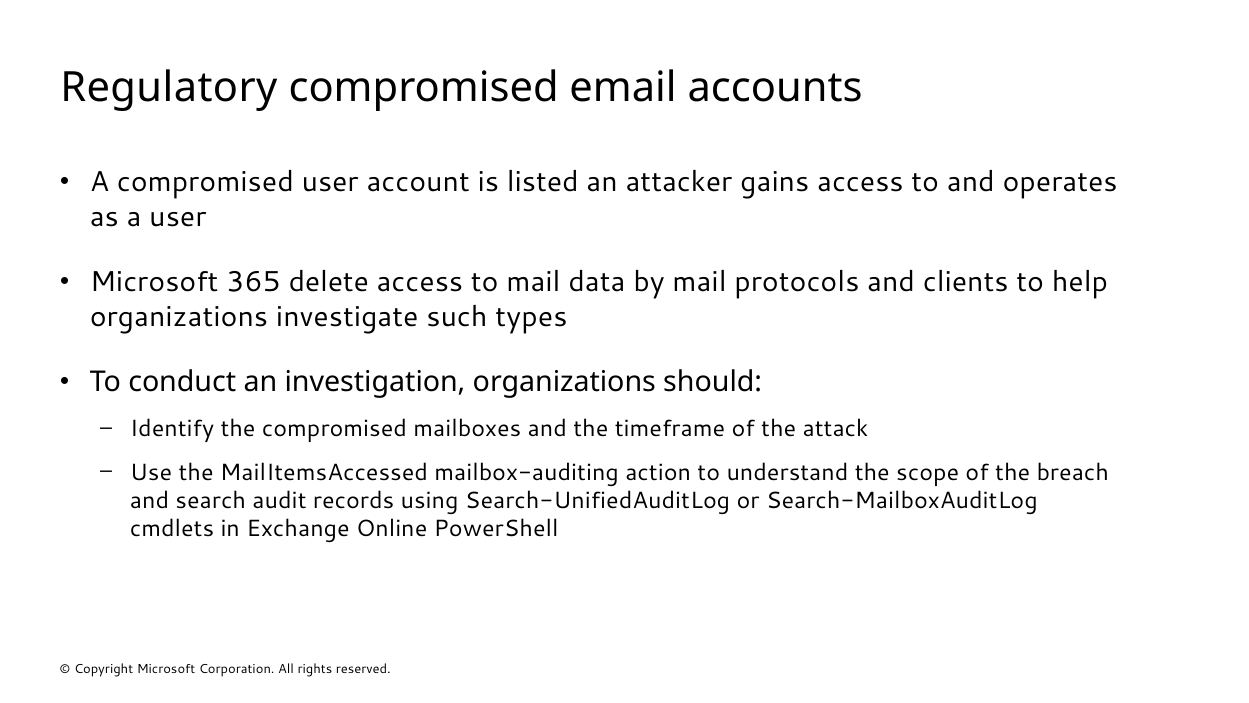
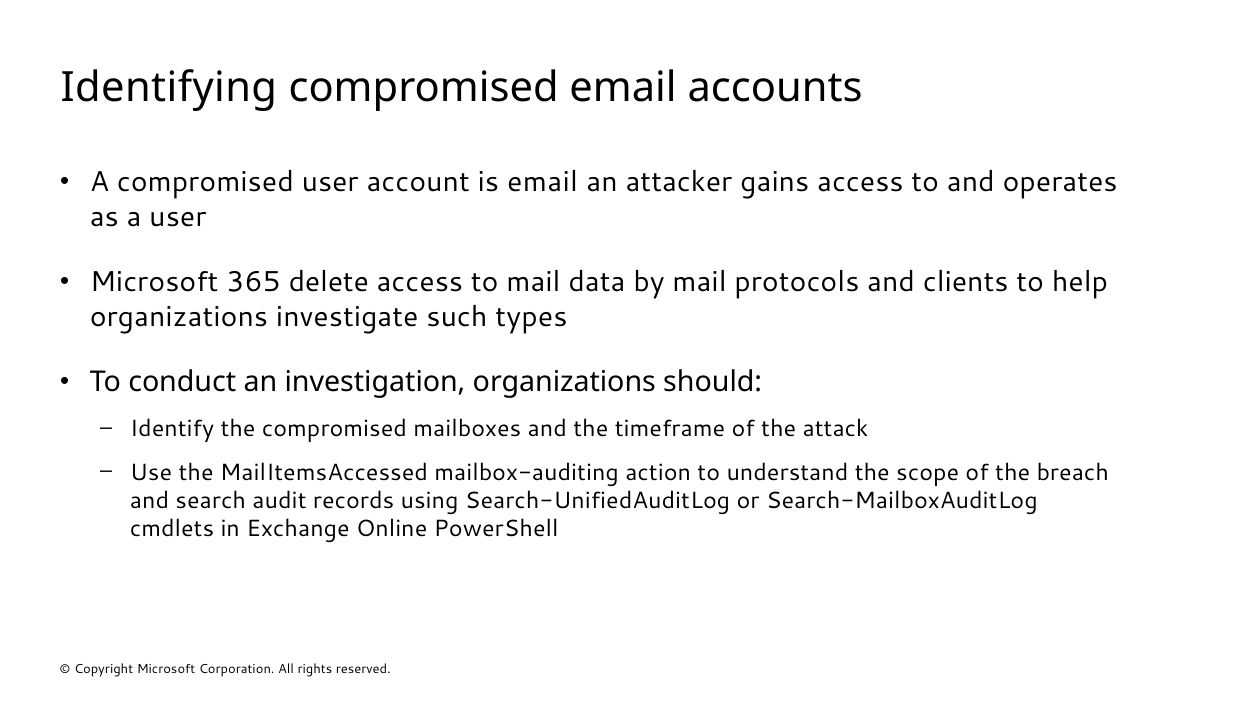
Regulatory: Regulatory -> Identifying
is listed: listed -> email
